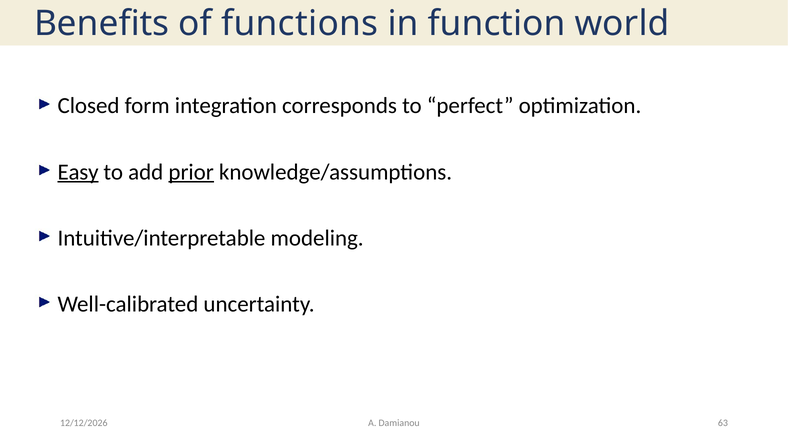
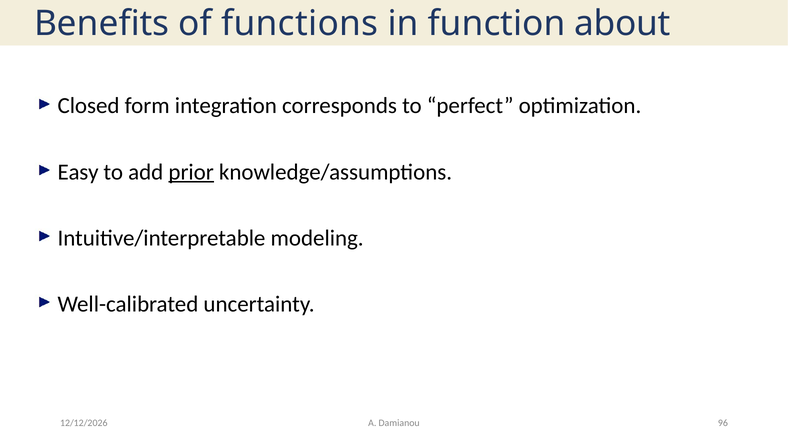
world: world -> about
Easy underline: present -> none
63: 63 -> 96
